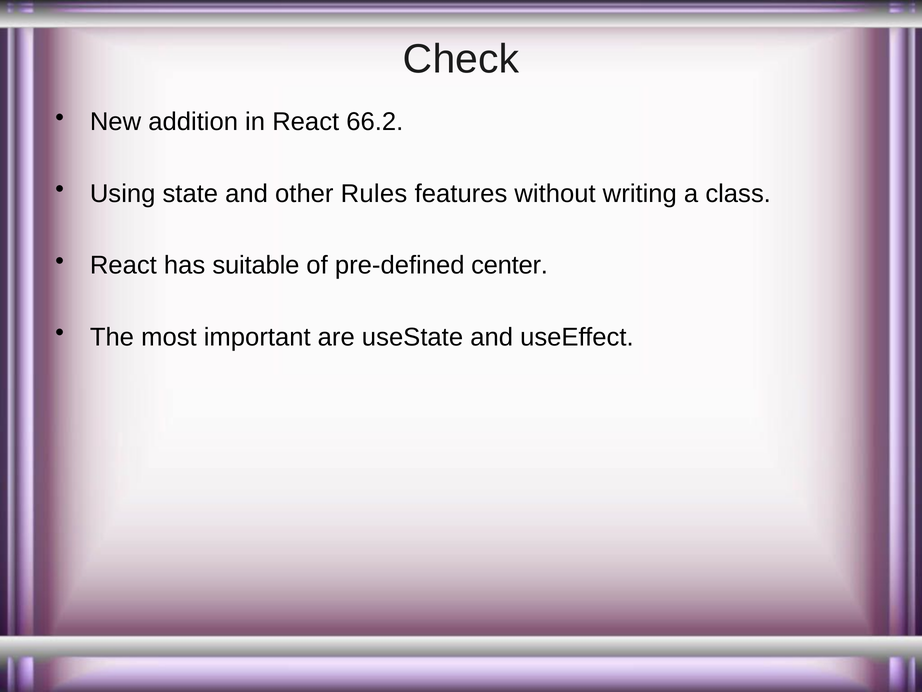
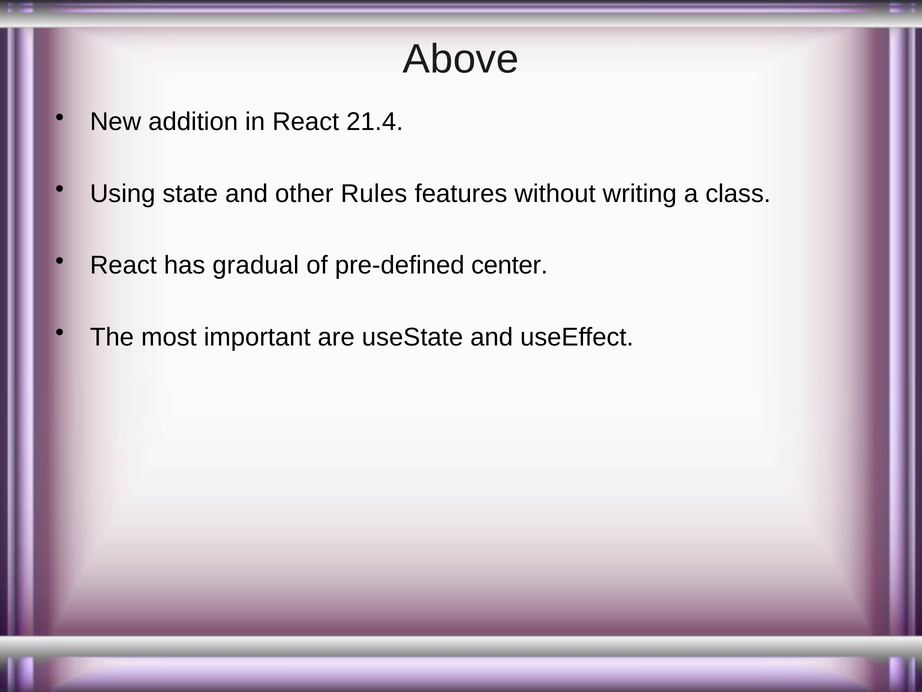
Check: Check -> Above
66.2: 66.2 -> 21.4
suitable: suitable -> gradual
